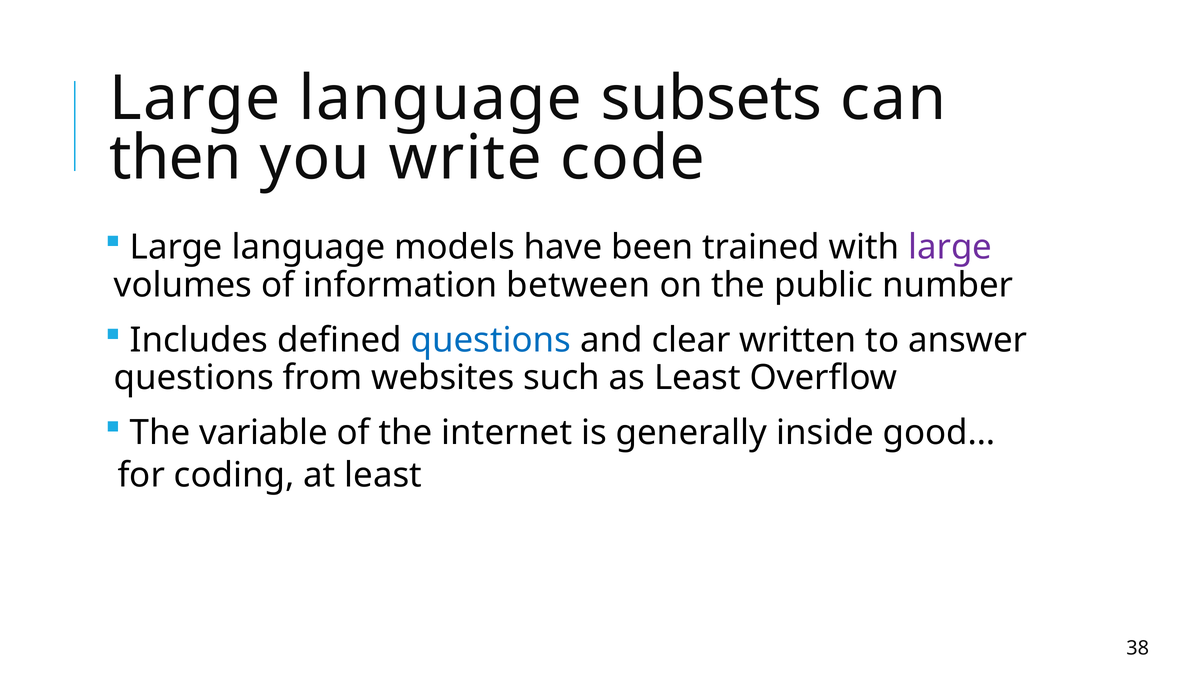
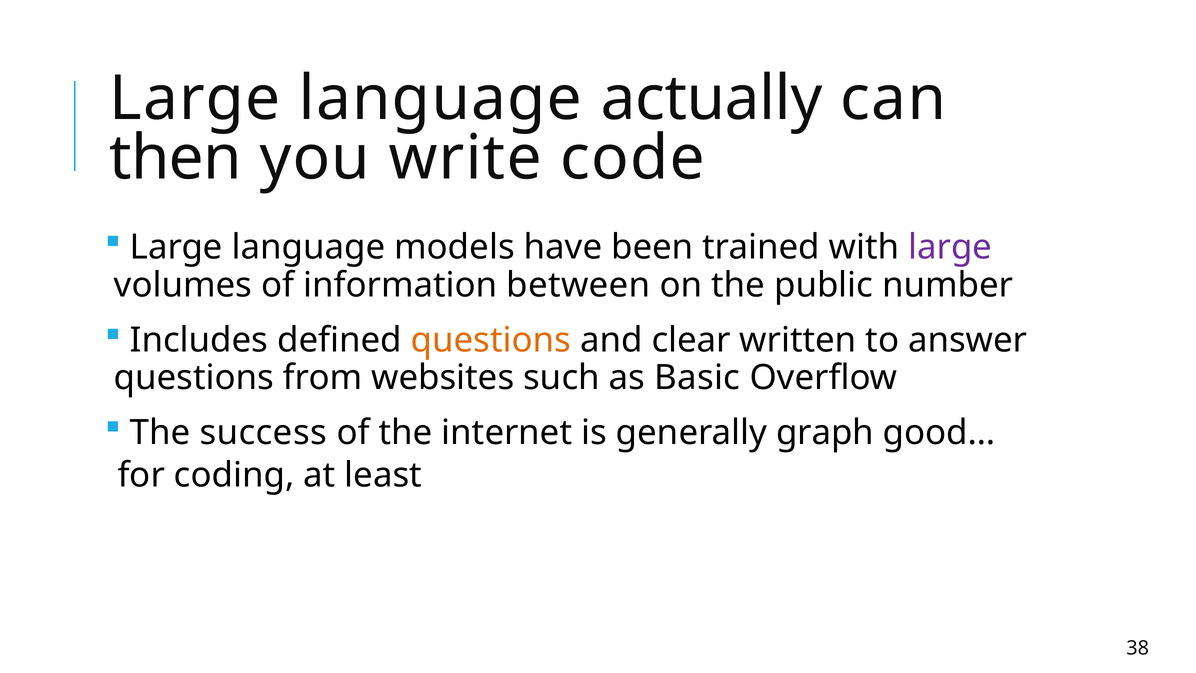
subsets: subsets -> actually
questions at (491, 340) colour: blue -> orange
as Least: Least -> Basic
variable: variable -> success
inside: inside -> graph
